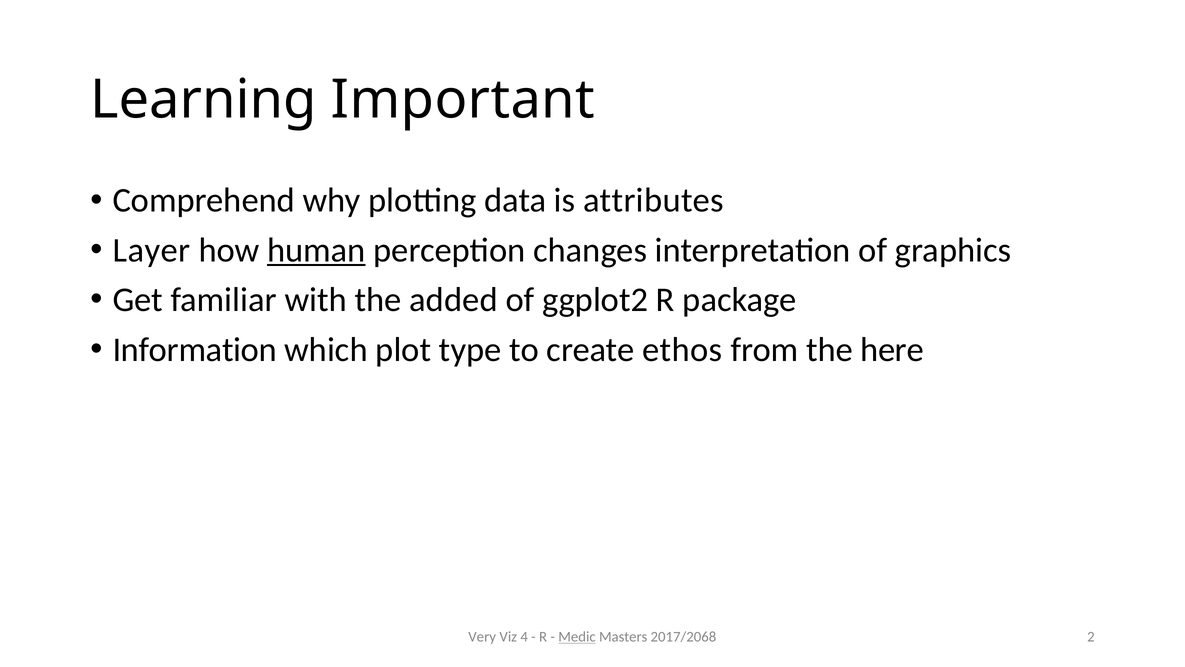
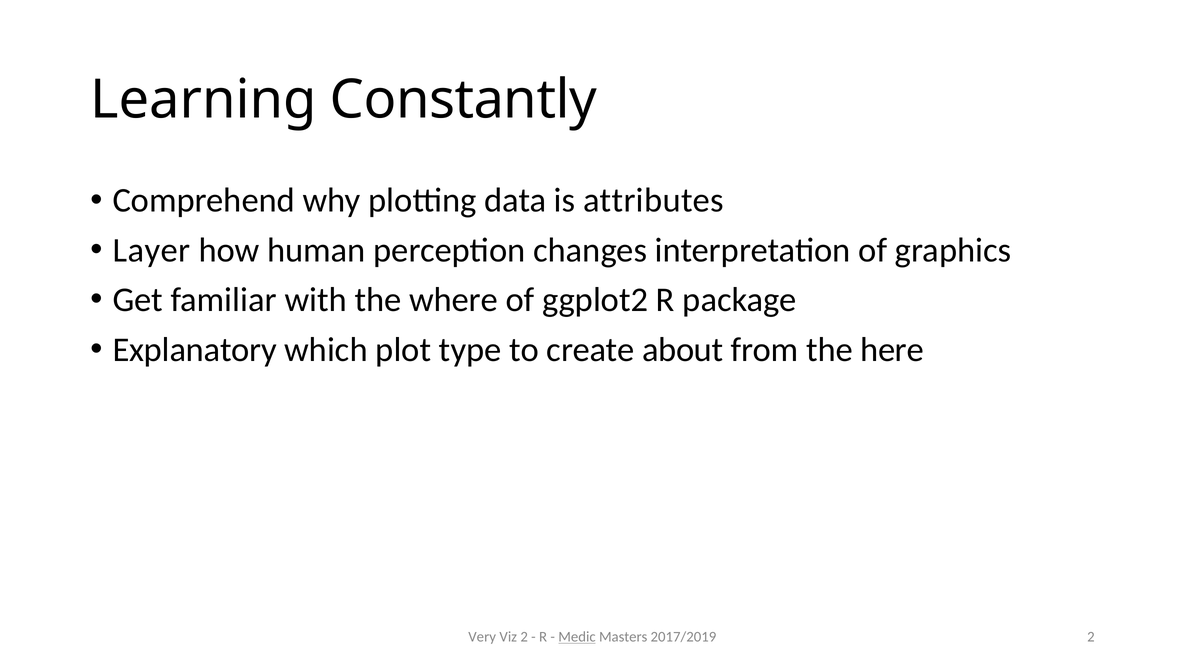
Important: Important -> Constantly
human underline: present -> none
added: added -> where
Information: Information -> Explanatory
ethos: ethos -> about
Viz 4: 4 -> 2
2017/2068: 2017/2068 -> 2017/2019
